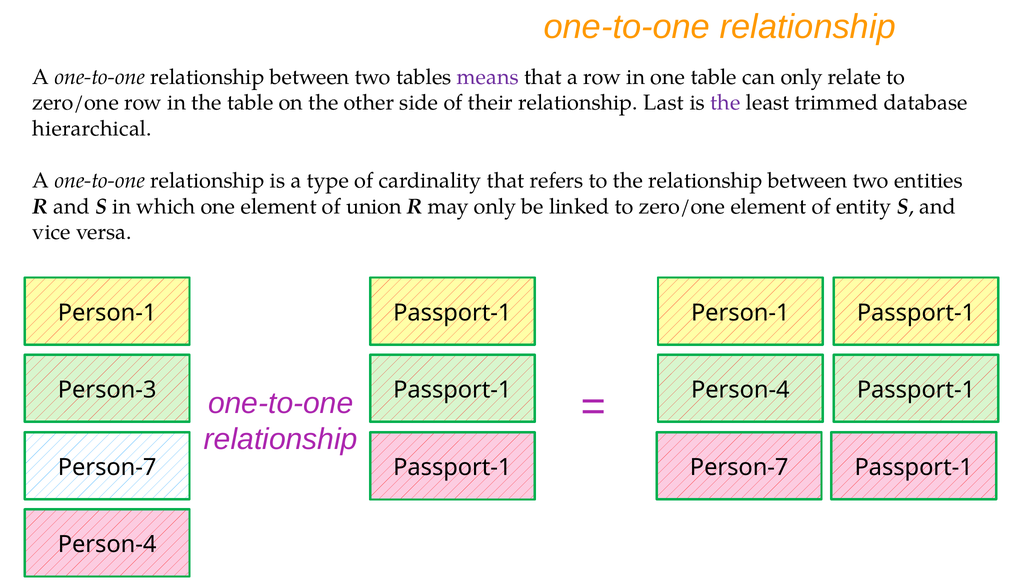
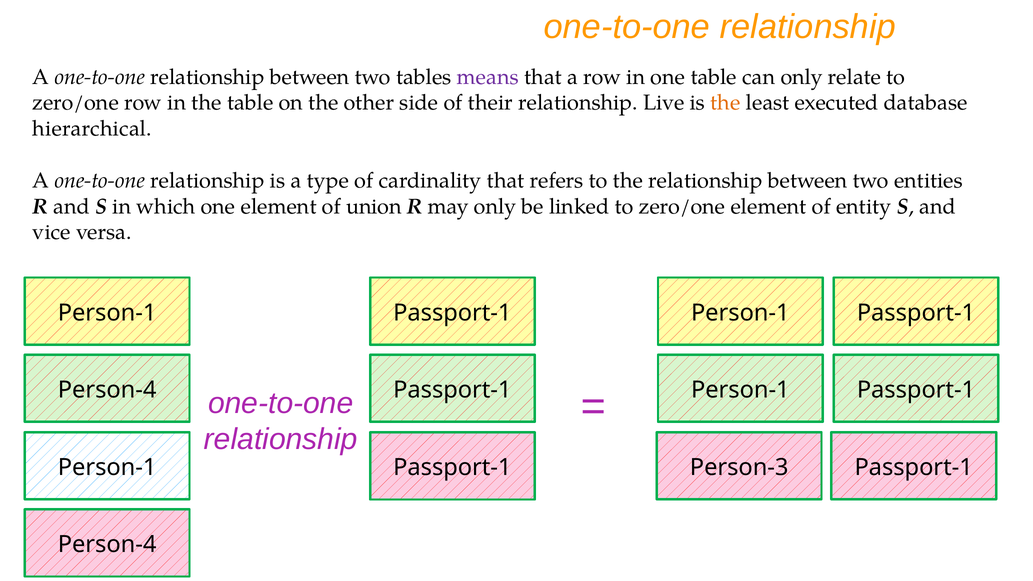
Last: Last -> Live
the at (725, 103) colour: purple -> orange
trimmed: trimmed -> executed
Person-3 at (107, 390): Person-3 -> Person-4
Person-4 at (740, 390): Person-4 -> Person-1
Person-7 at (107, 467): Person-7 -> Person-1
Person-7 at (739, 467): Person-7 -> Person-3
